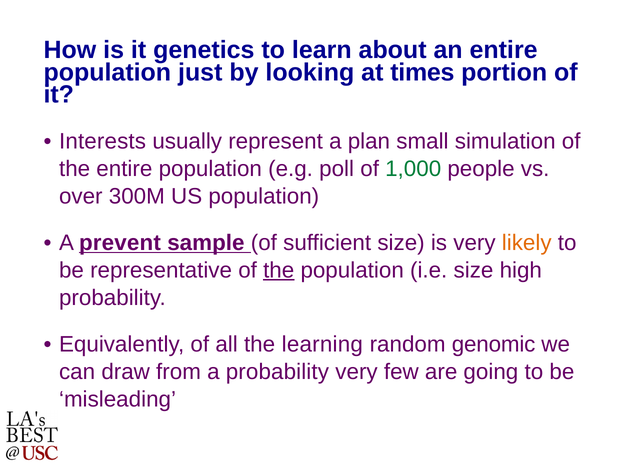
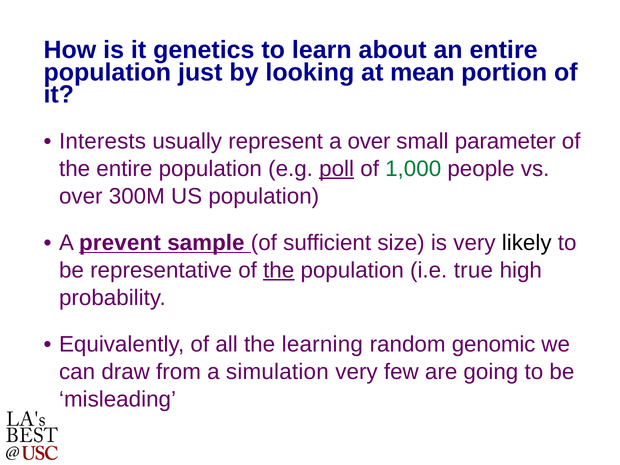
times: times -> mean
a plan: plan -> over
simulation: simulation -> parameter
poll underline: none -> present
likely colour: orange -> black
i.e size: size -> true
a probability: probability -> simulation
